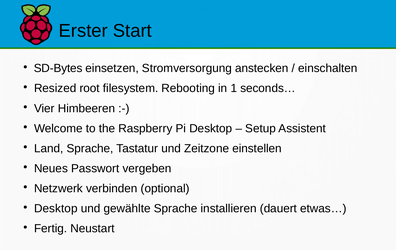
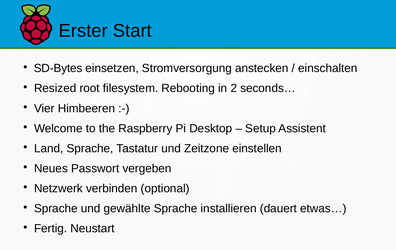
1: 1 -> 2
Desktop at (56, 208): Desktop -> Sprache
